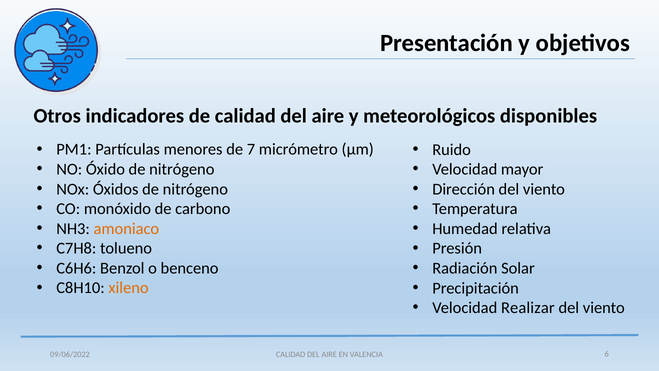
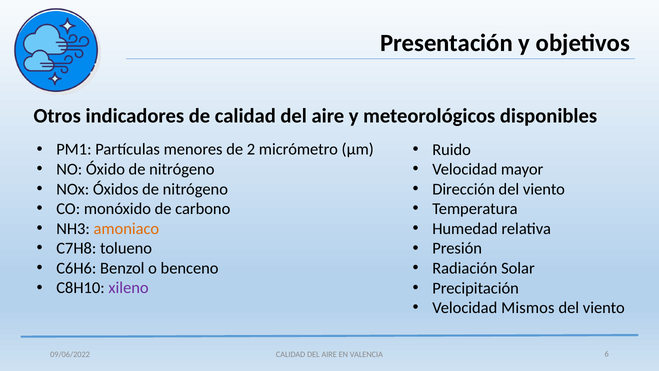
7: 7 -> 2
xileno colour: orange -> purple
Realizar: Realizar -> Mismos
